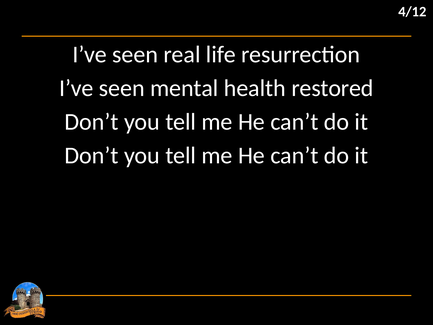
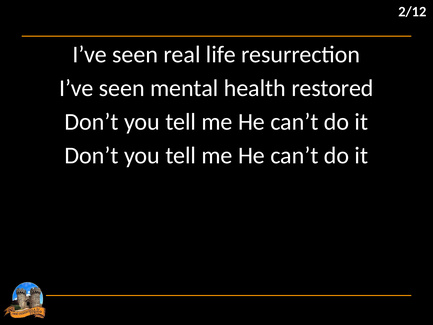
4/12: 4/12 -> 2/12
